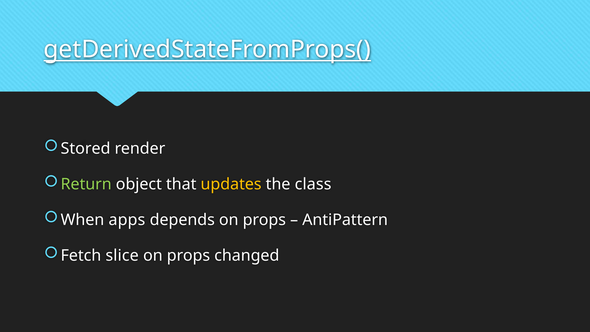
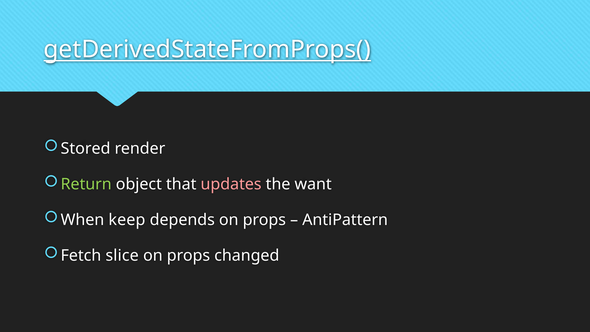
updates colour: yellow -> pink
class: class -> want
apps: apps -> keep
